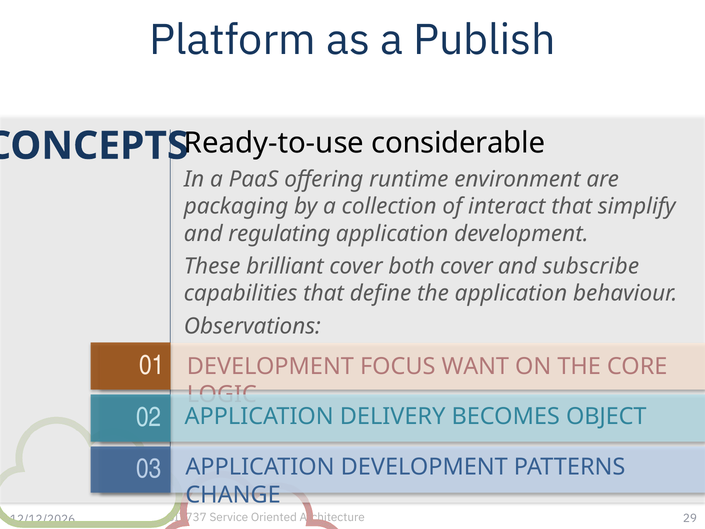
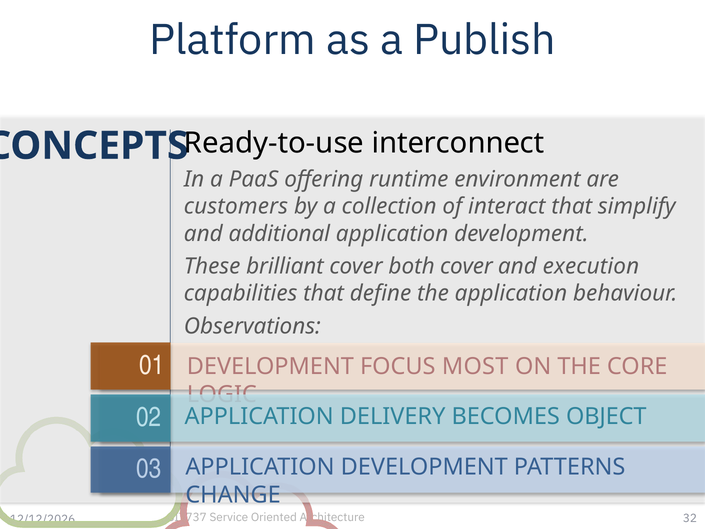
considerable: considerable -> interconnect
packaging: packaging -> customers
regulating: regulating -> additional
subscribe: subscribe -> execution
WANT: WANT -> MOST
29: 29 -> 32
